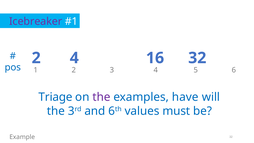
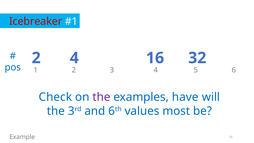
Icebreaker colour: purple -> red
Triage: Triage -> Check
must: must -> most
